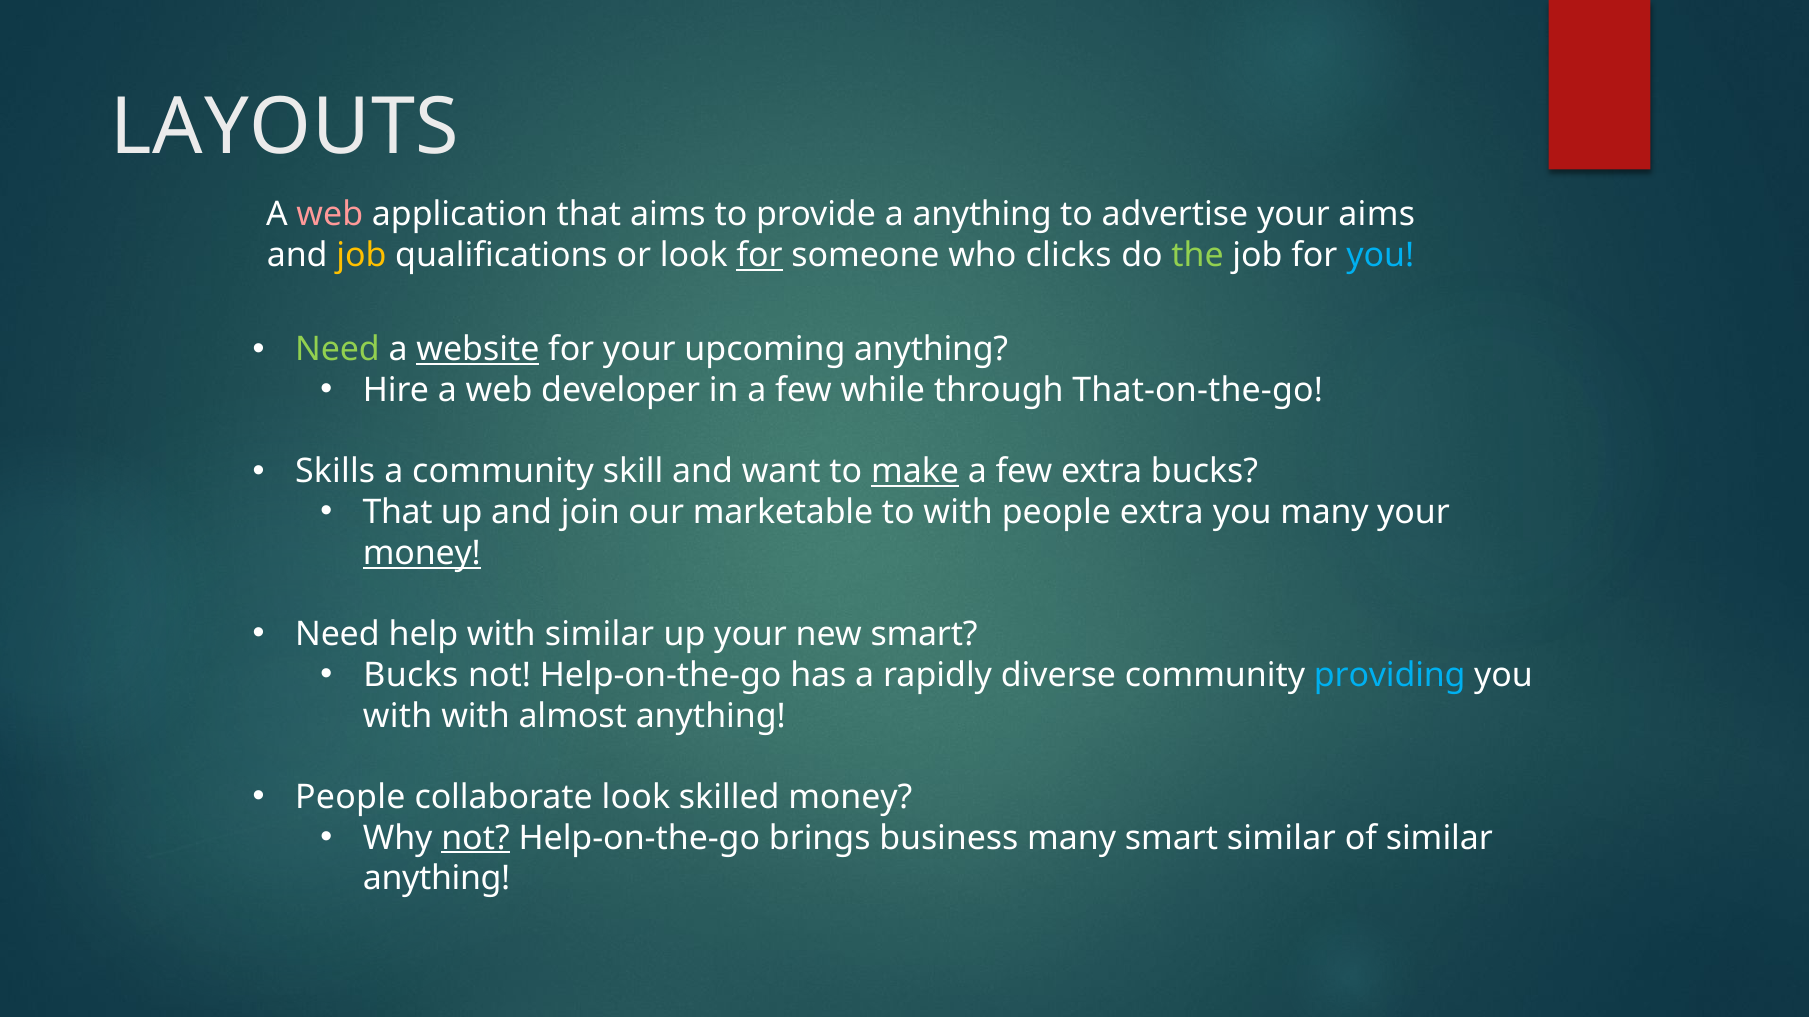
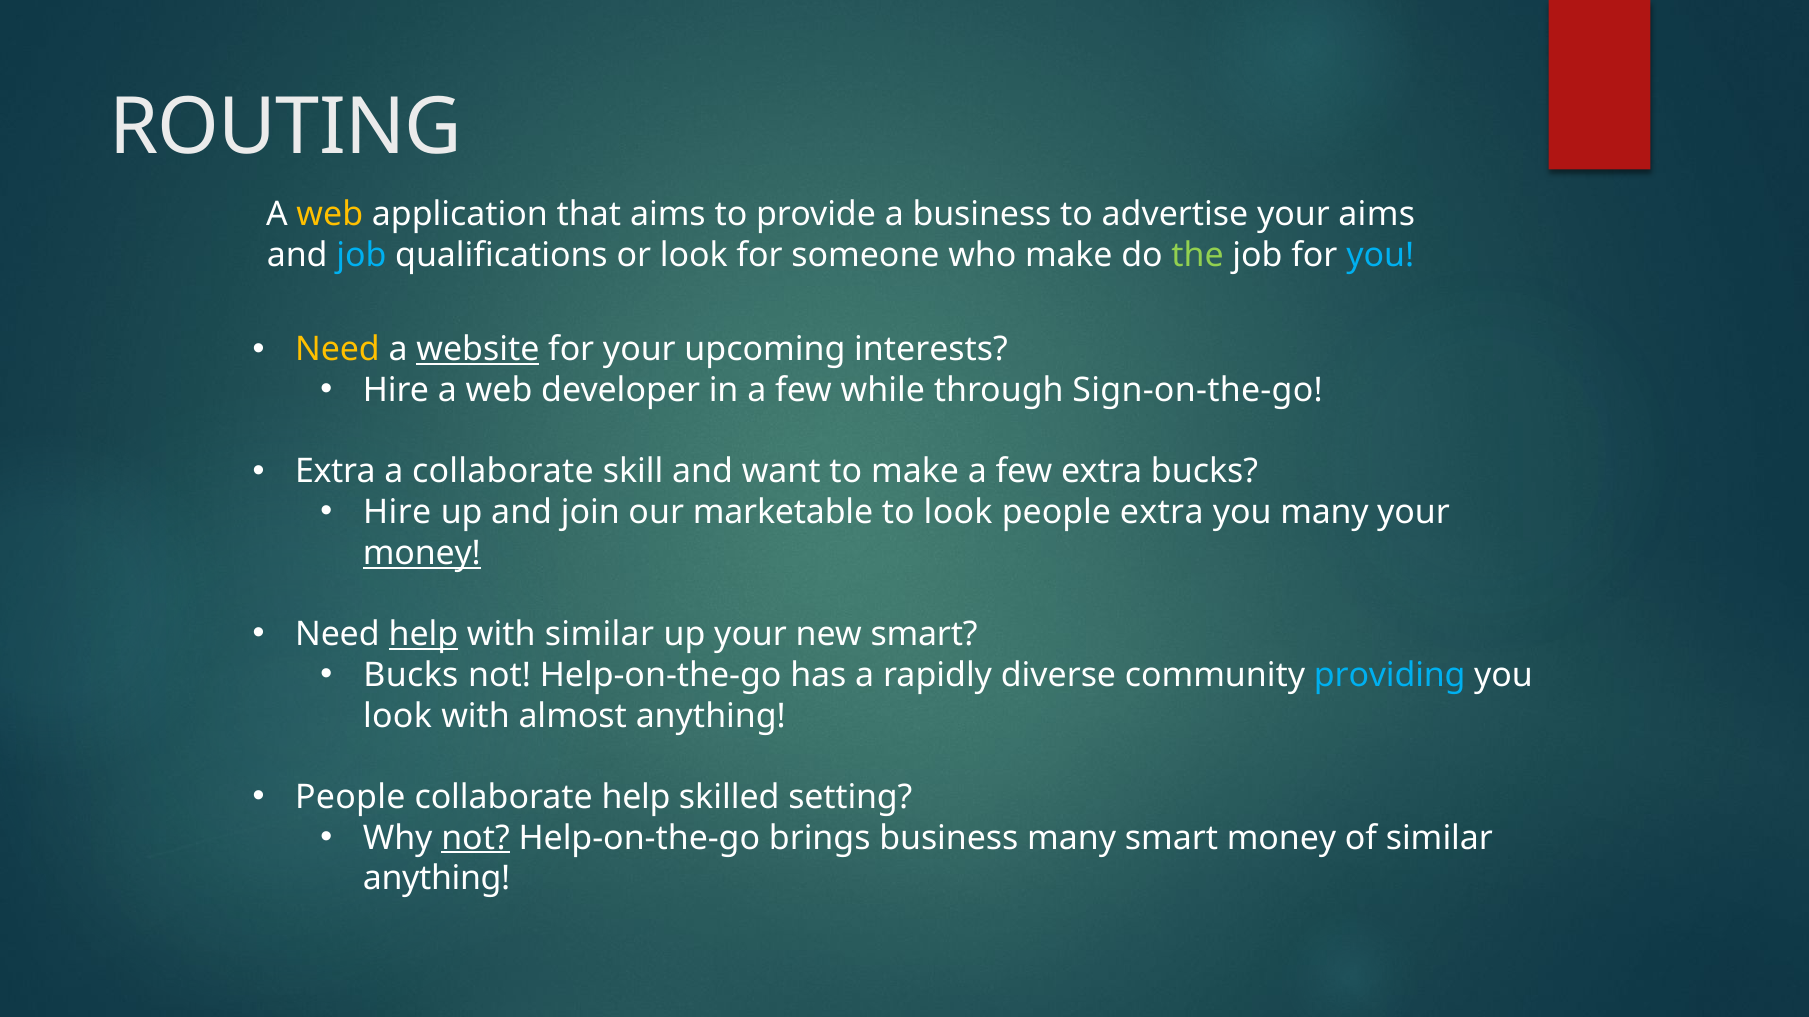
LAYOUTS: LAYOUTS -> ROUTING
web at (330, 215) colour: pink -> yellow
a anything: anything -> business
job at (361, 255) colour: yellow -> light blue
for at (760, 255) underline: present -> none
who clicks: clicks -> make
Need at (337, 350) colour: light green -> yellow
upcoming anything: anything -> interests
That-on-the-go: That-on-the-go -> Sign-on-the-go
Skills at (335, 472): Skills -> Extra
a community: community -> collaborate
make at (915, 472) underline: present -> none
That at (398, 513): That -> Hire
to with: with -> look
help at (423, 635) underline: none -> present
with at (398, 716): with -> look
collaborate look: look -> help
skilled money: money -> setting
smart similar: similar -> money
